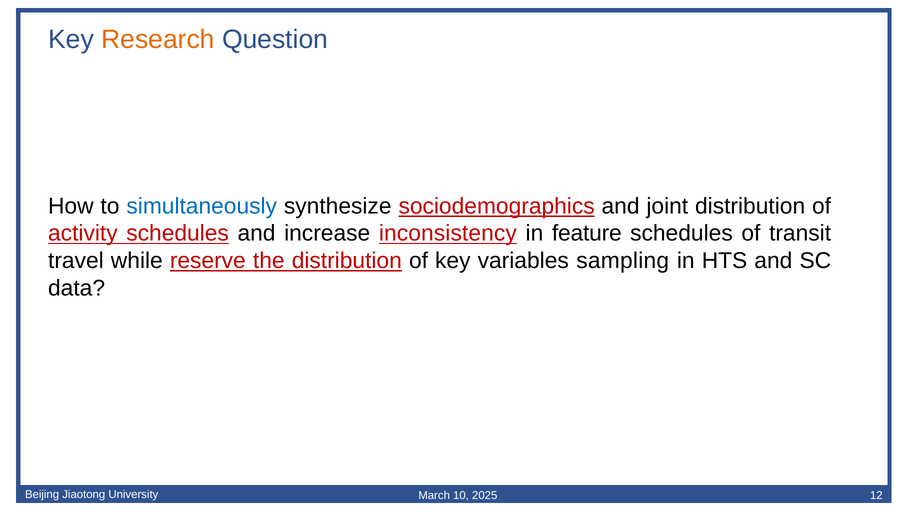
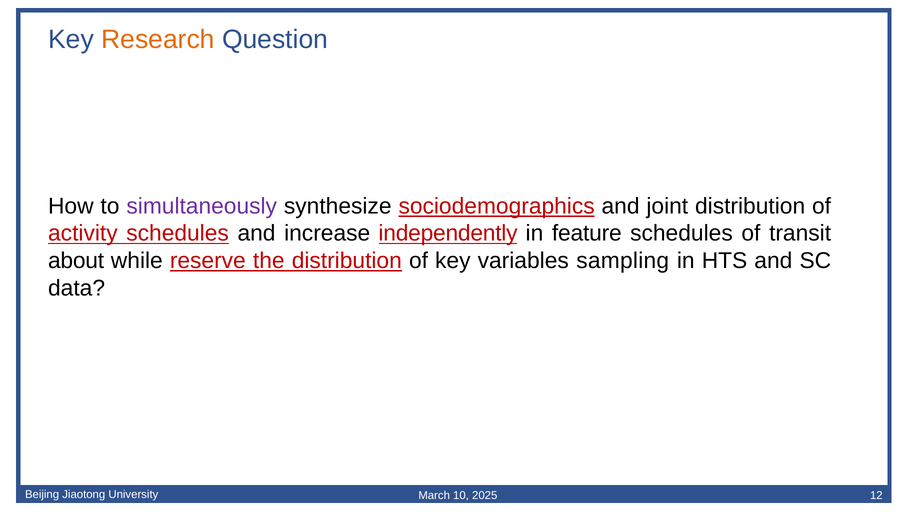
simultaneously colour: blue -> purple
inconsistency: inconsistency -> independently
travel: travel -> about
